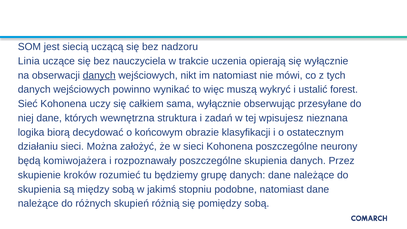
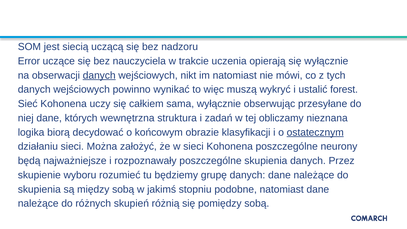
Linia: Linia -> Error
wpisujesz: wpisujesz -> obliczamy
ostatecznym underline: none -> present
komiwojażera: komiwojażera -> najważniejsze
kroków: kroków -> wyboru
